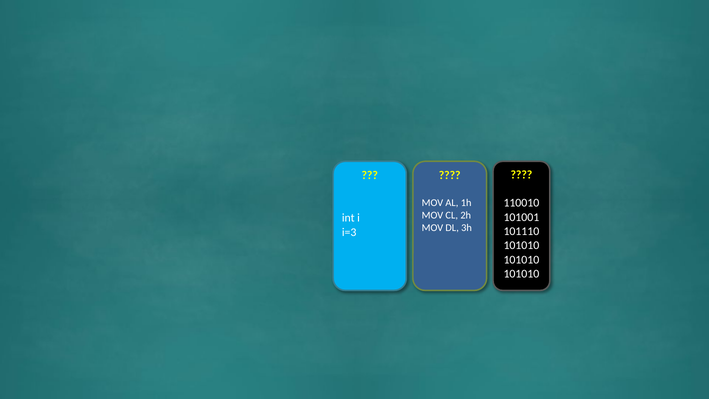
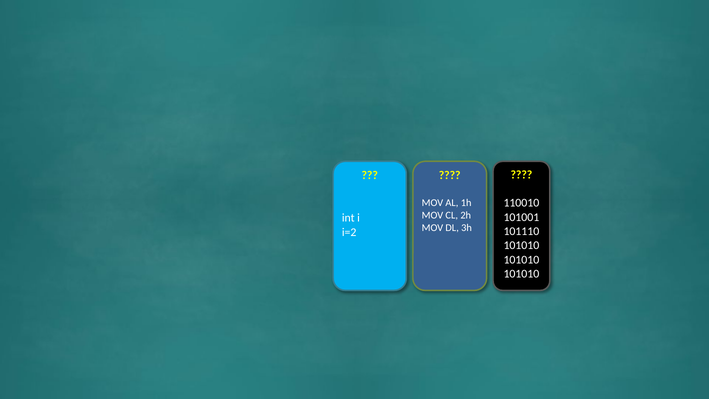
i=3: i=3 -> i=2
